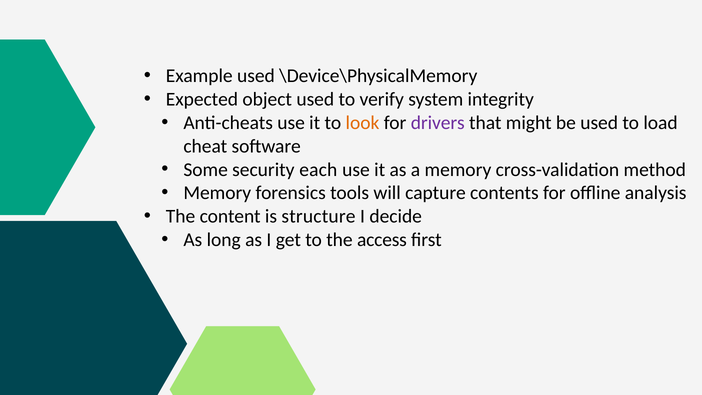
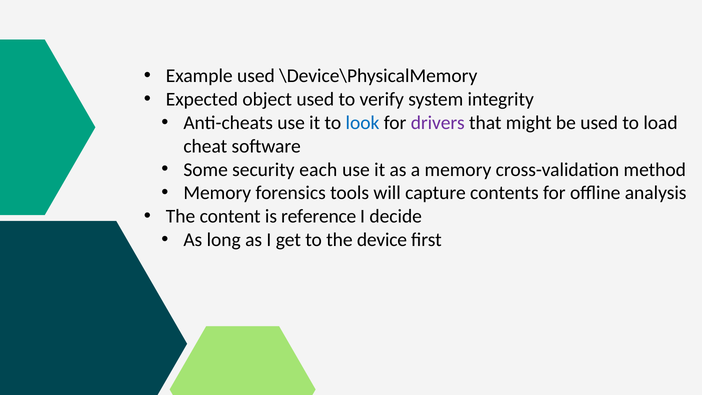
look colour: orange -> blue
structure: structure -> reference
access: access -> device
